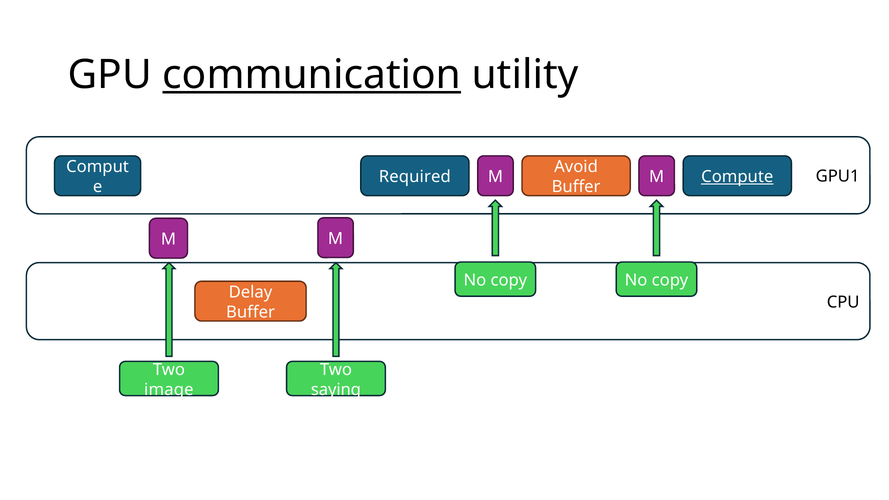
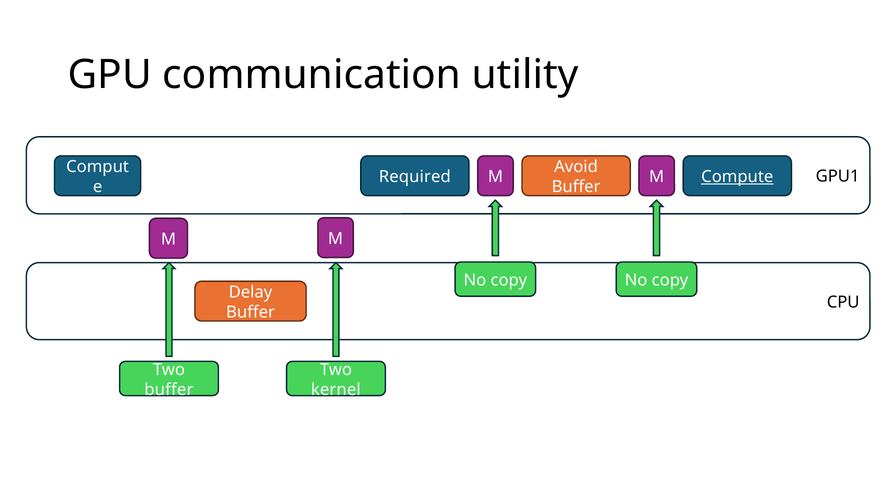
communication underline: present -> none
image at (169, 390): image -> buffer
saying: saying -> kernel
